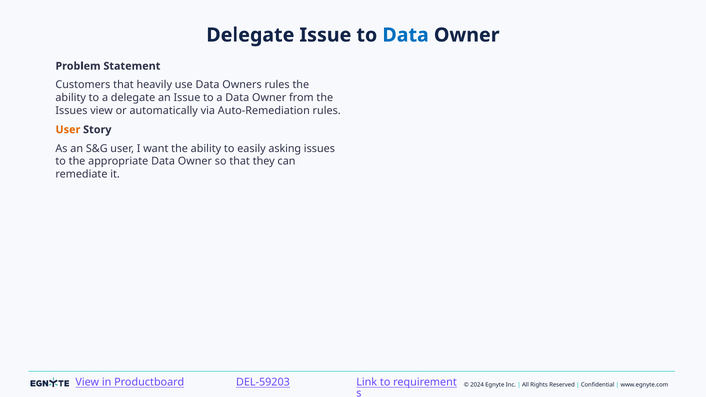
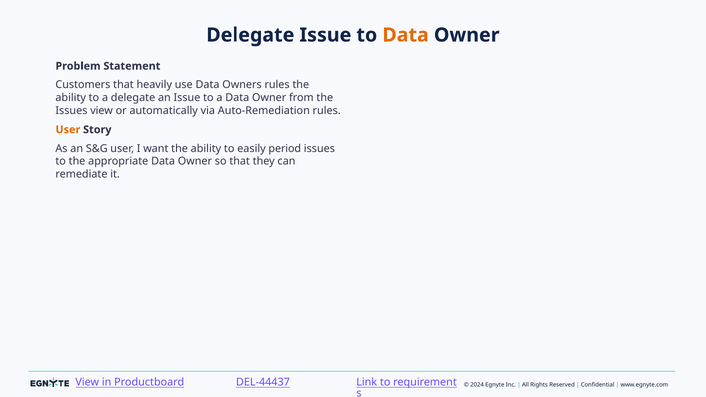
Data at (406, 35) colour: blue -> orange
asking: asking -> period
DEL-59203: DEL-59203 -> DEL-44437
